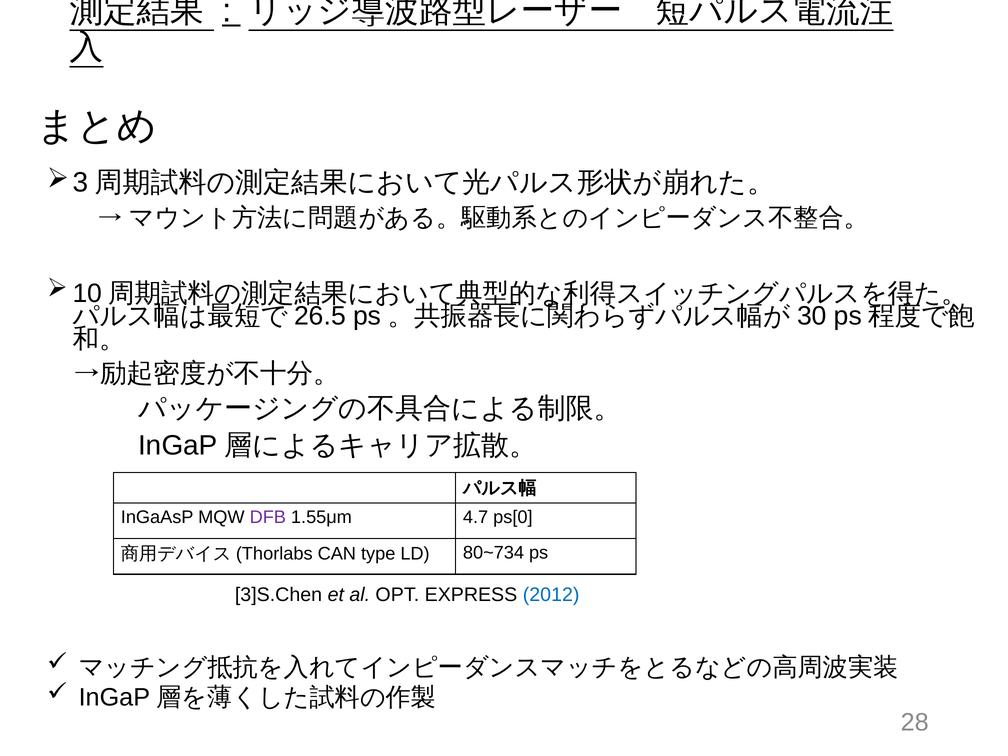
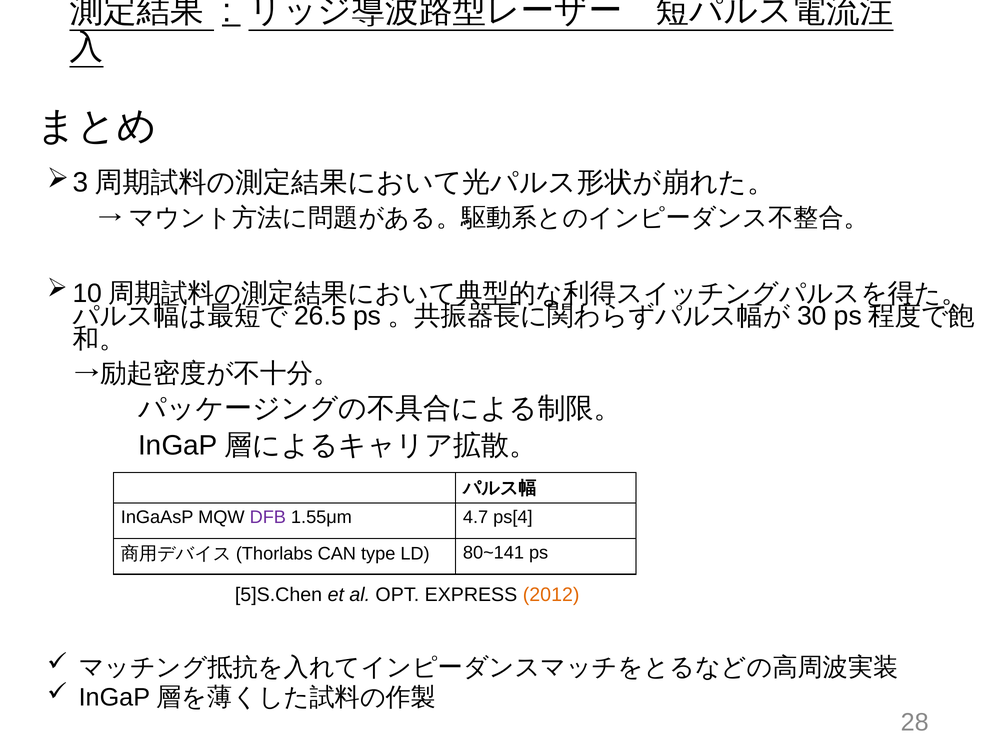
ps[0: ps[0 -> ps[4
80~734: 80~734 -> 80~141
3]S.Chen: 3]S.Chen -> 5]S.Chen
2012 colour: blue -> orange
